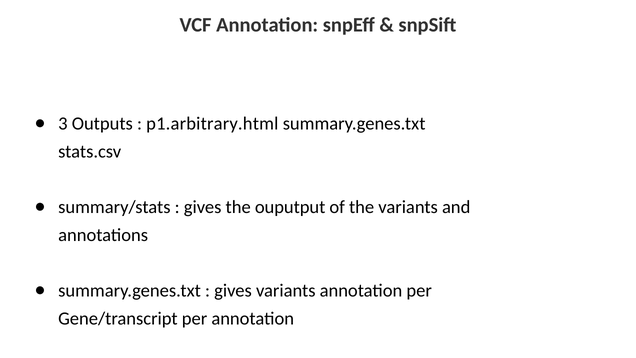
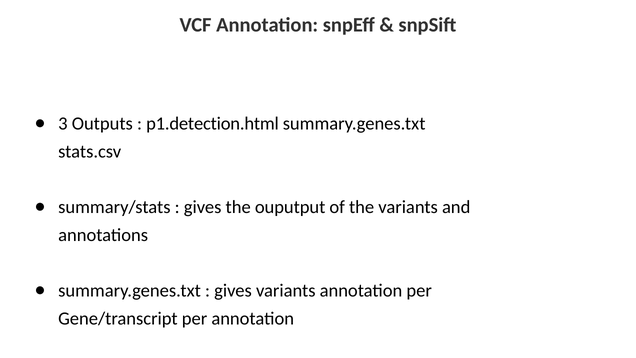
p1.arbitrary.html: p1.arbitrary.html -> p1.detection.html
